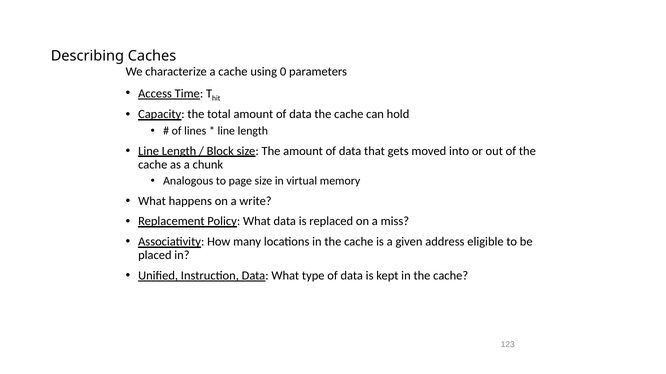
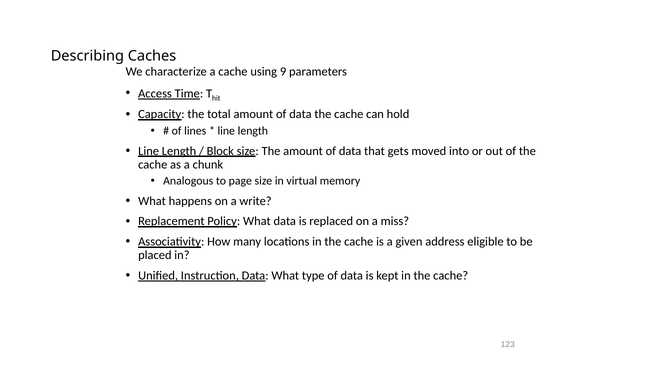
0: 0 -> 9
